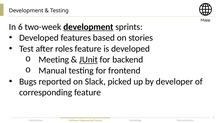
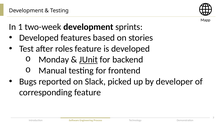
6: 6 -> 1
development at (88, 27) underline: present -> none
Meeting: Meeting -> Monday
